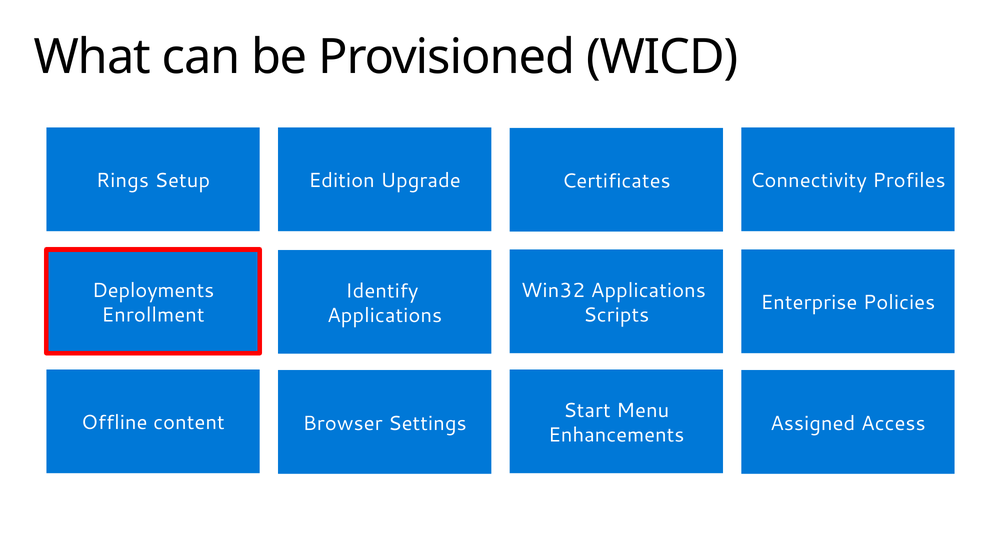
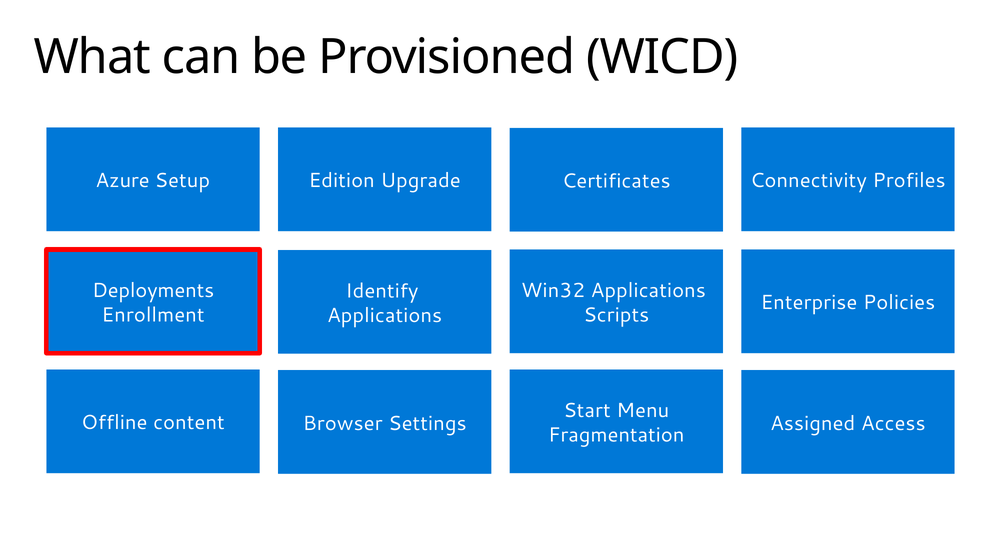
Rings: Rings -> Azure
Enhancements: Enhancements -> Fragmentation
